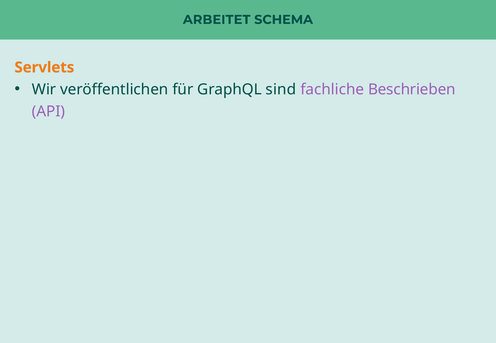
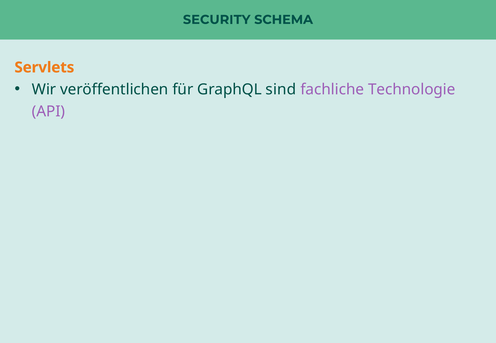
ARBEITET: ARBEITET -> SECURITY
Beschrieben: Beschrieben -> Technologie
